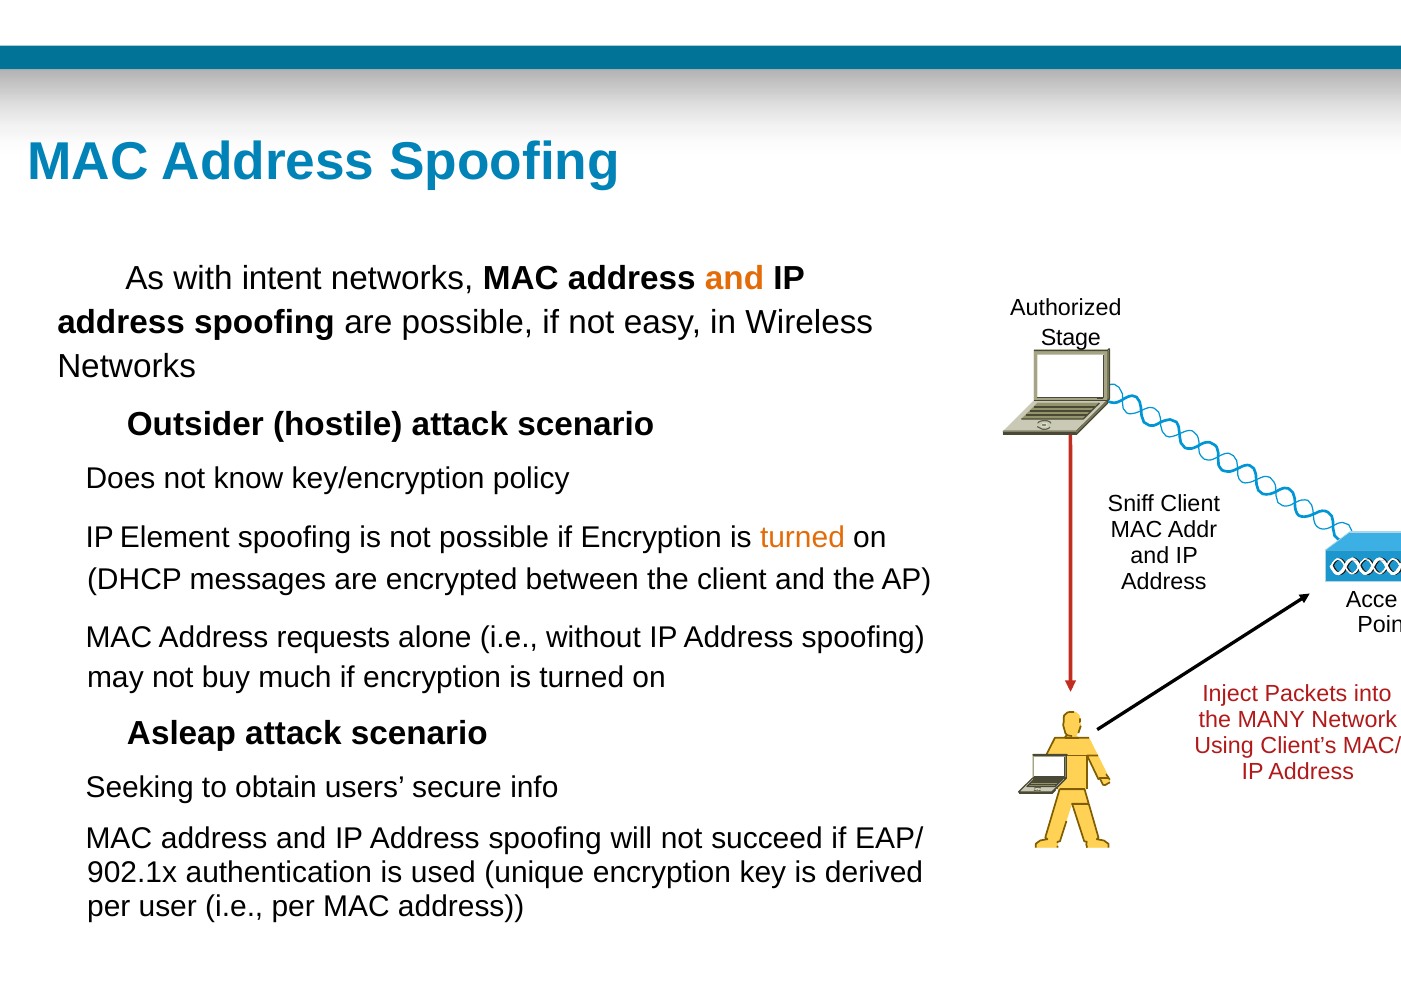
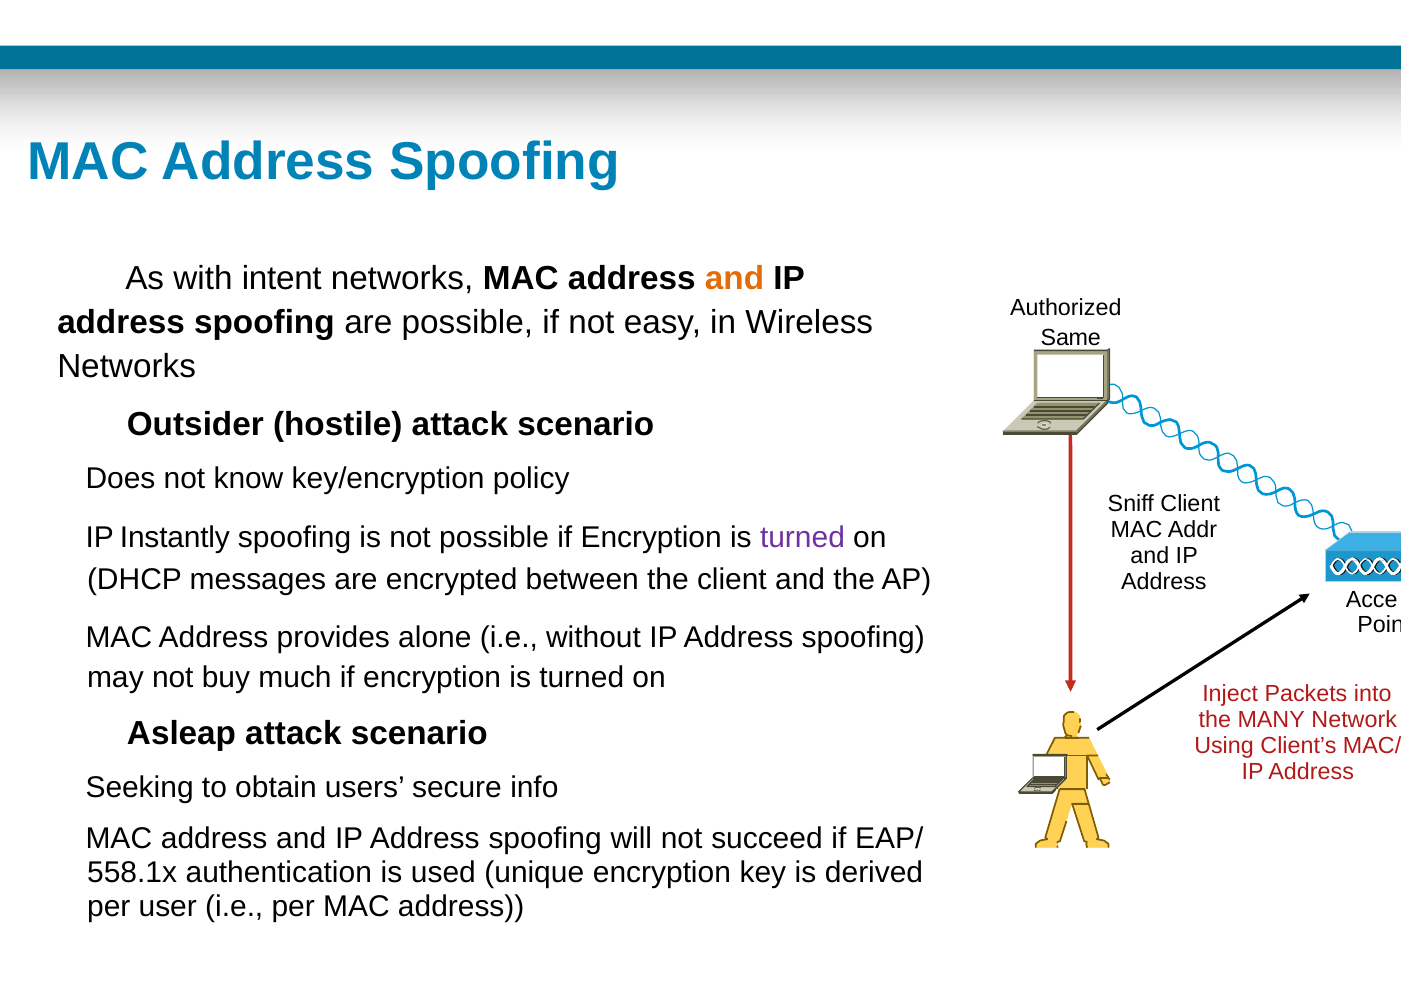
Stage: Stage -> Same
Element: Element -> Instantly
turned at (802, 538) colour: orange -> purple
requests: requests -> provides
902.1x: 902.1x -> 558.1x
